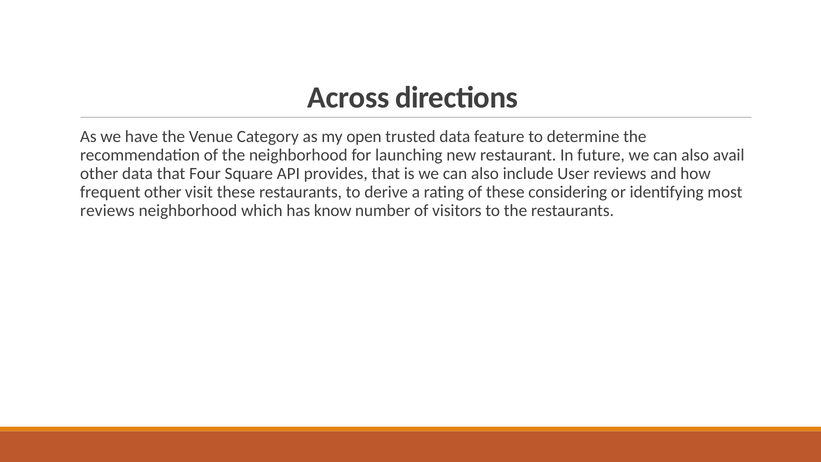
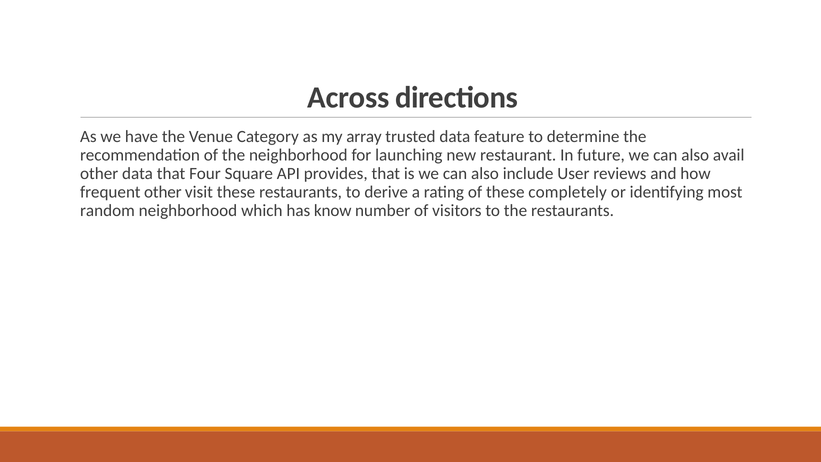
open: open -> array
considering: considering -> completely
reviews at (107, 210): reviews -> random
